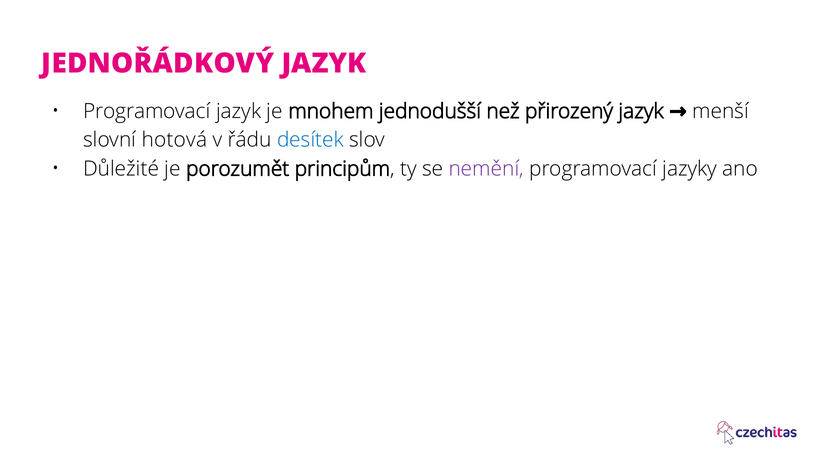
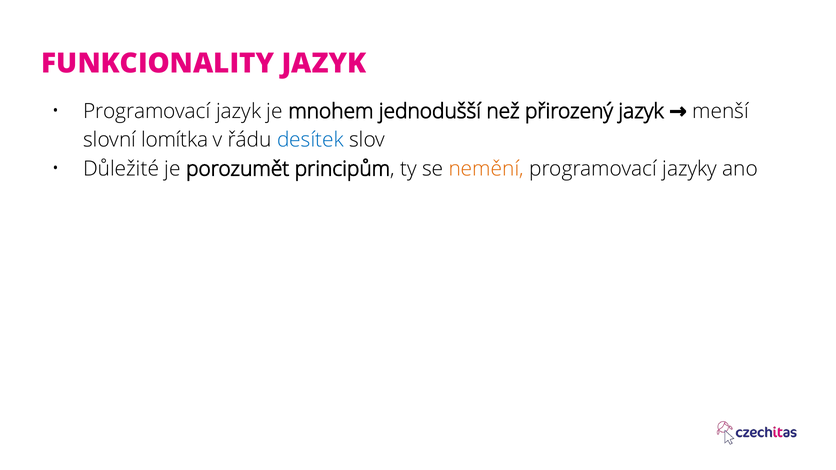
JEDNOŘÁDKOVÝ: JEDNOŘÁDKOVÝ -> FUNKCIONALITY
hotová: hotová -> lomítka
nemění colour: purple -> orange
